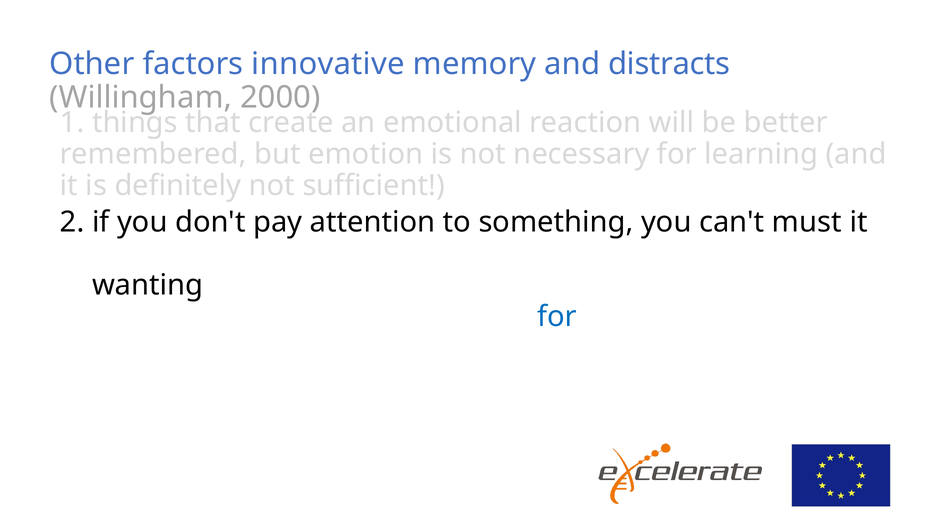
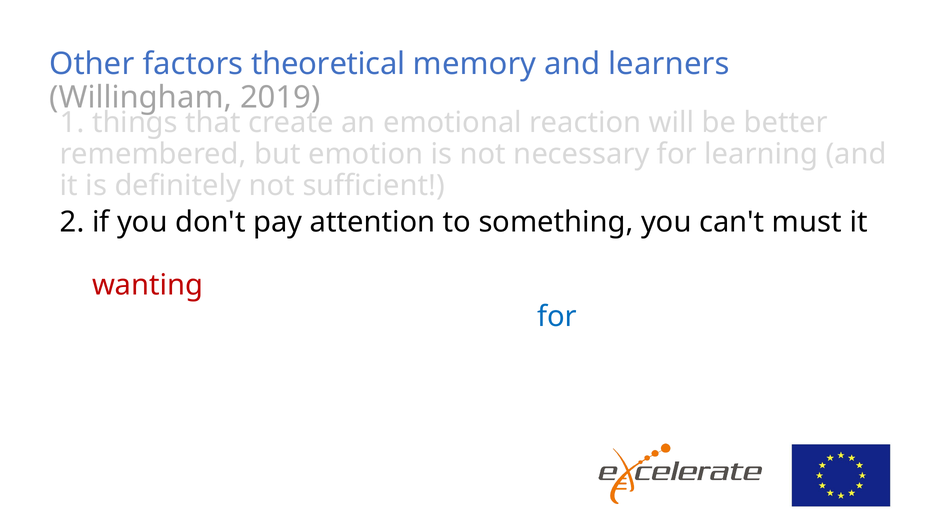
innovative: innovative -> theoretical
distracts: distracts -> learners
2000: 2000 -> 2019
wanting colour: black -> red
